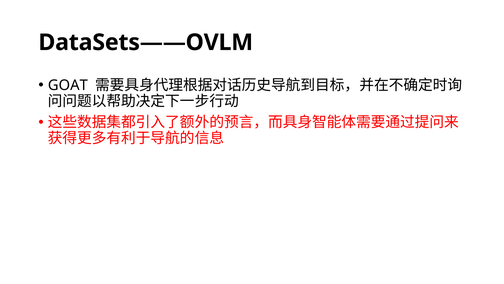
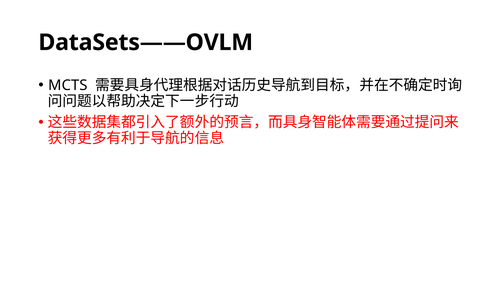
GOAT: GOAT -> MCTS
